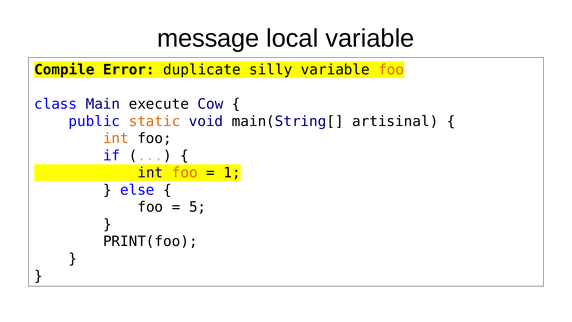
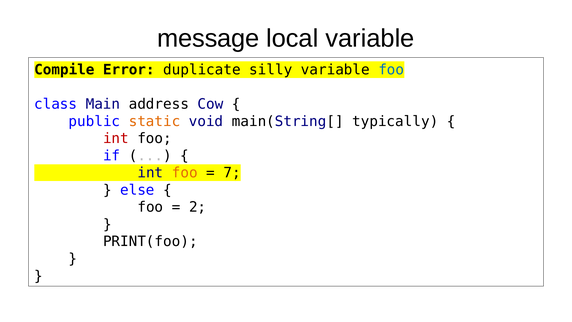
foo at (391, 70) colour: orange -> blue
execute: execute -> address
artisinal: artisinal -> typically
int at (116, 138) colour: orange -> red
1: 1 -> 7
5: 5 -> 2
